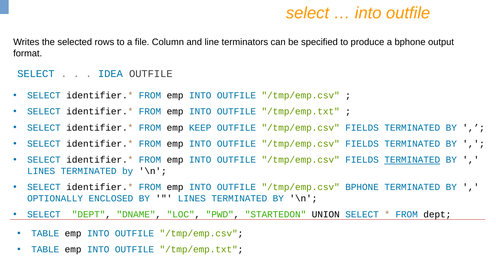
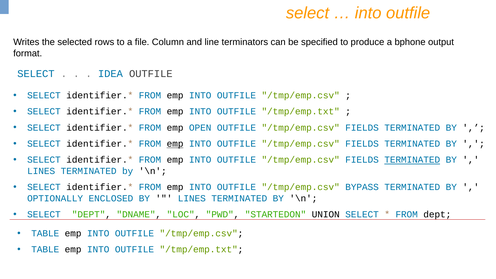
KEEP: KEEP -> OPEN
emp at (175, 144) underline: none -> present
/tmp/emp.csv BPHONE: BPHONE -> BYPASS
